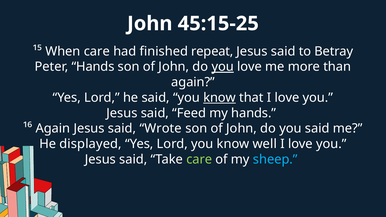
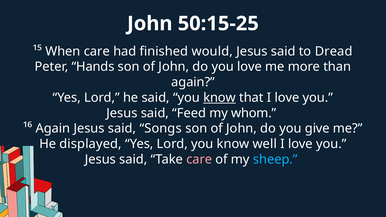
45:15-25: 45:15-25 -> 50:15-25
repeat: repeat -> would
Betray: Betray -> Dread
you at (223, 67) underline: present -> none
my hands: hands -> whom
Wrote: Wrote -> Songs
you said: said -> give
care at (199, 159) colour: light green -> pink
